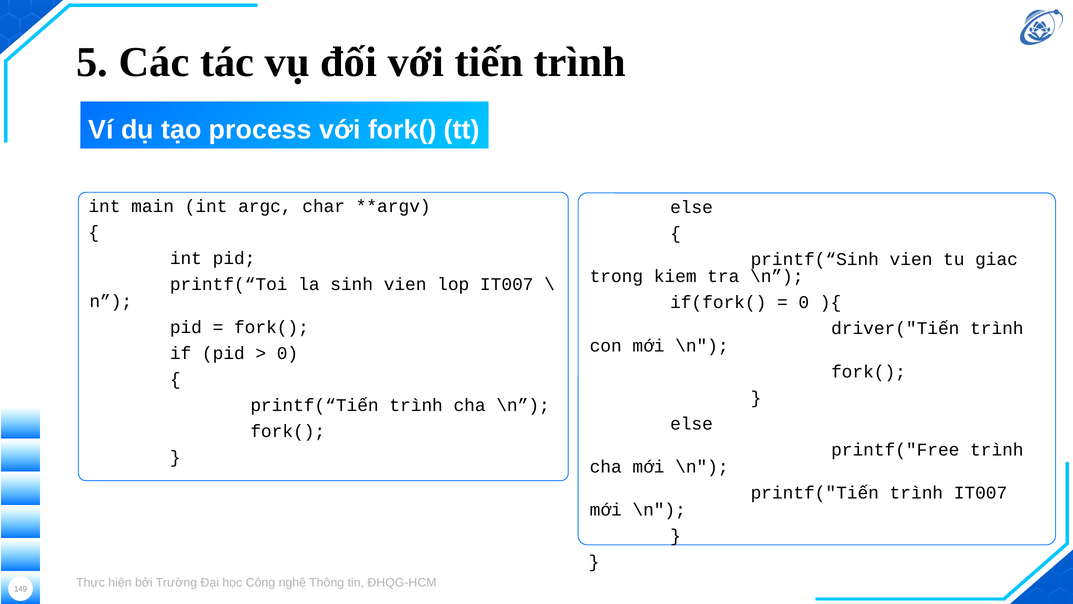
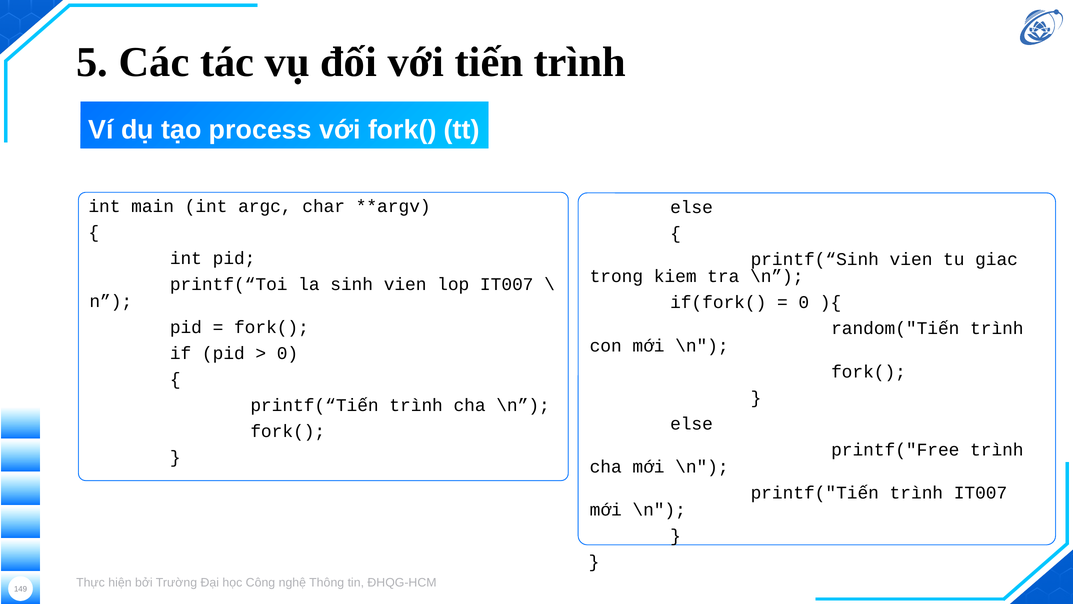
driver("Tiến: driver("Tiến -> random("Tiến
